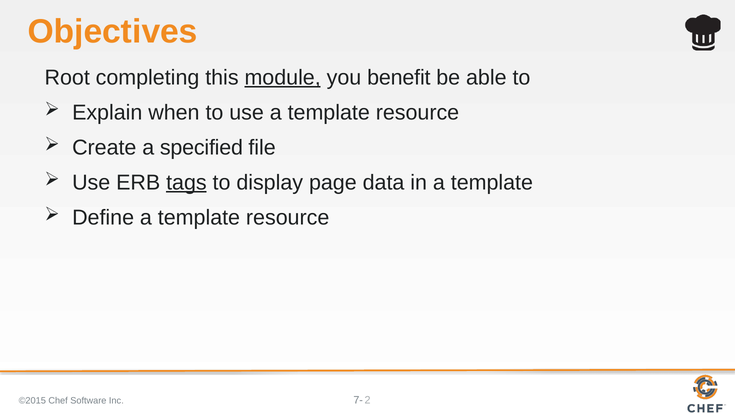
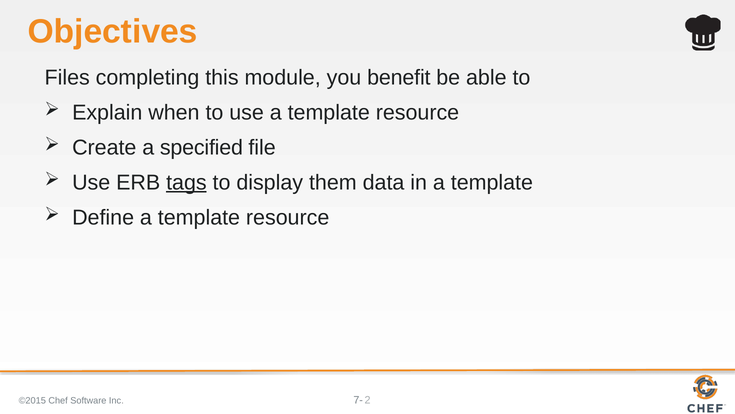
Root: Root -> Files
module underline: present -> none
page: page -> them
